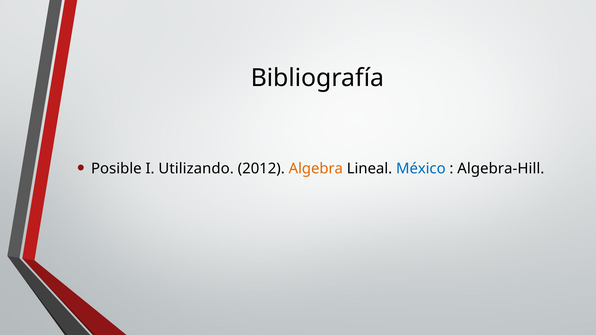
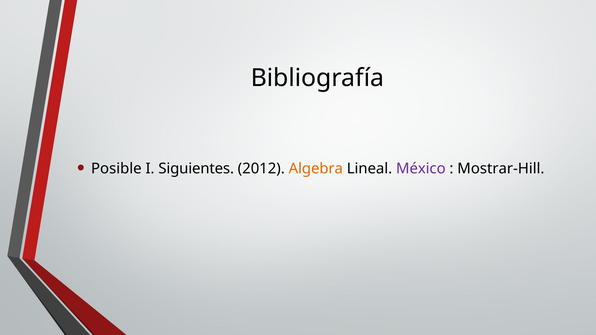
Utilizando: Utilizando -> Siguientes
México colour: blue -> purple
Algebra-Hill: Algebra-Hill -> Mostrar-Hill
